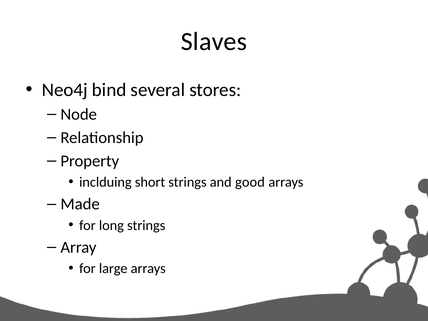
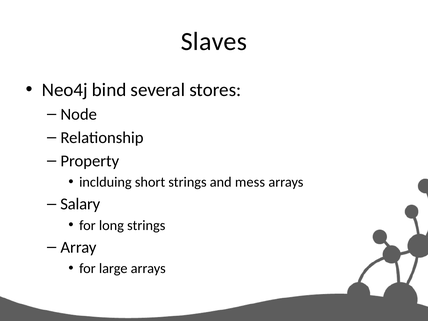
good: good -> mess
Made: Made -> Salary
